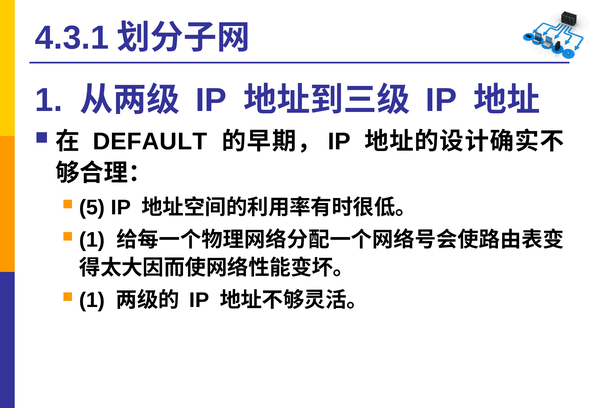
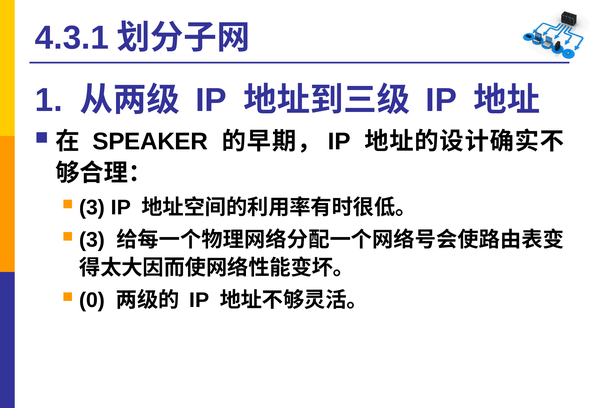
DEFAULT: DEFAULT -> SPEAKER
5 at (92, 208): 5 -> 3
1 at (92, 240): 1 -> 3
1 at (92, 301): 1 -> 0
